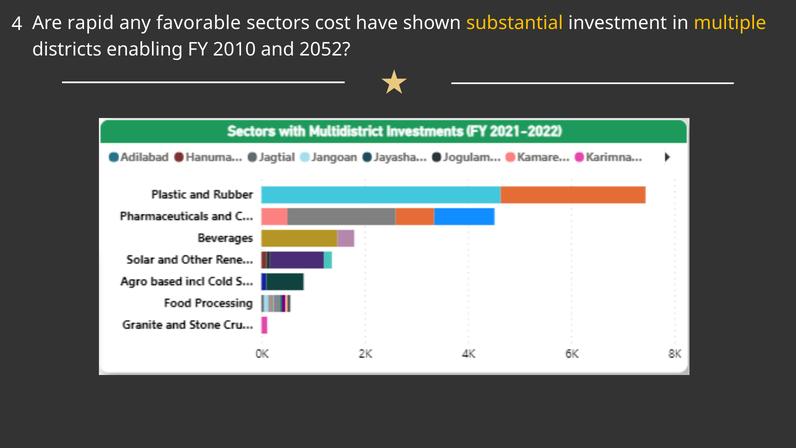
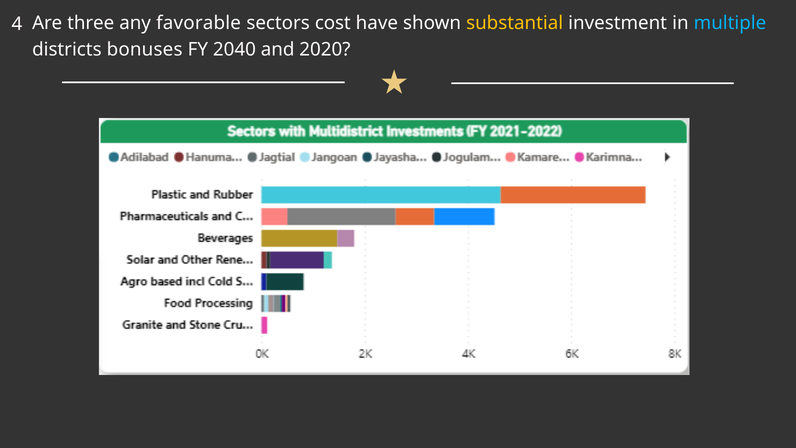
rapid: rapid -> three
multiple colour: yellow -> light blue
enabling: enabling -> bonuses
2010: 2010 -> 2040
2052: 2052 -> 2020
